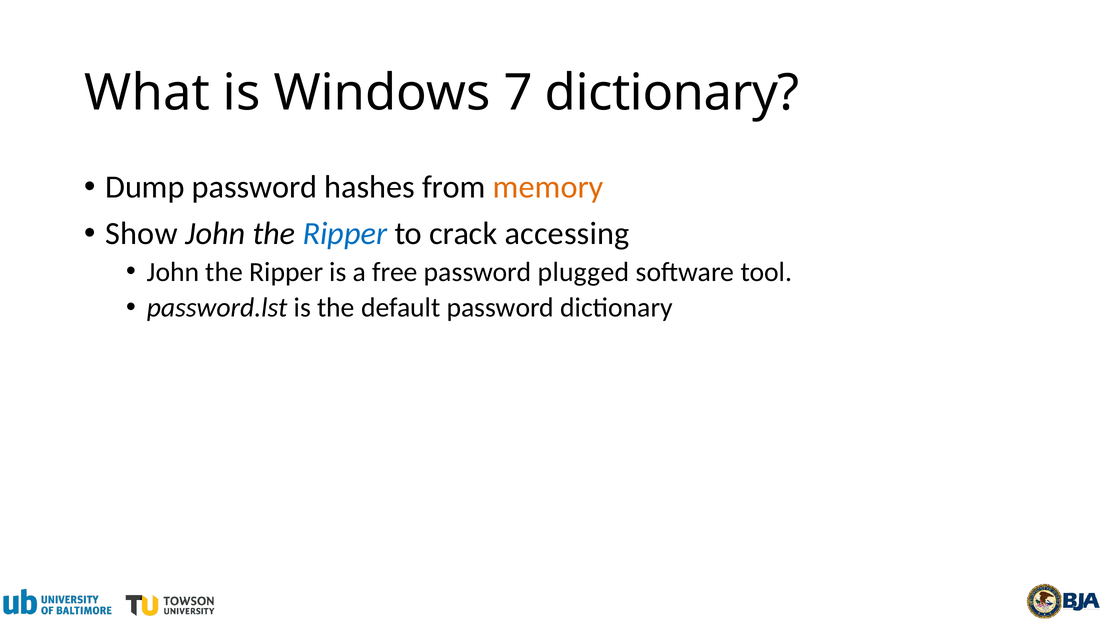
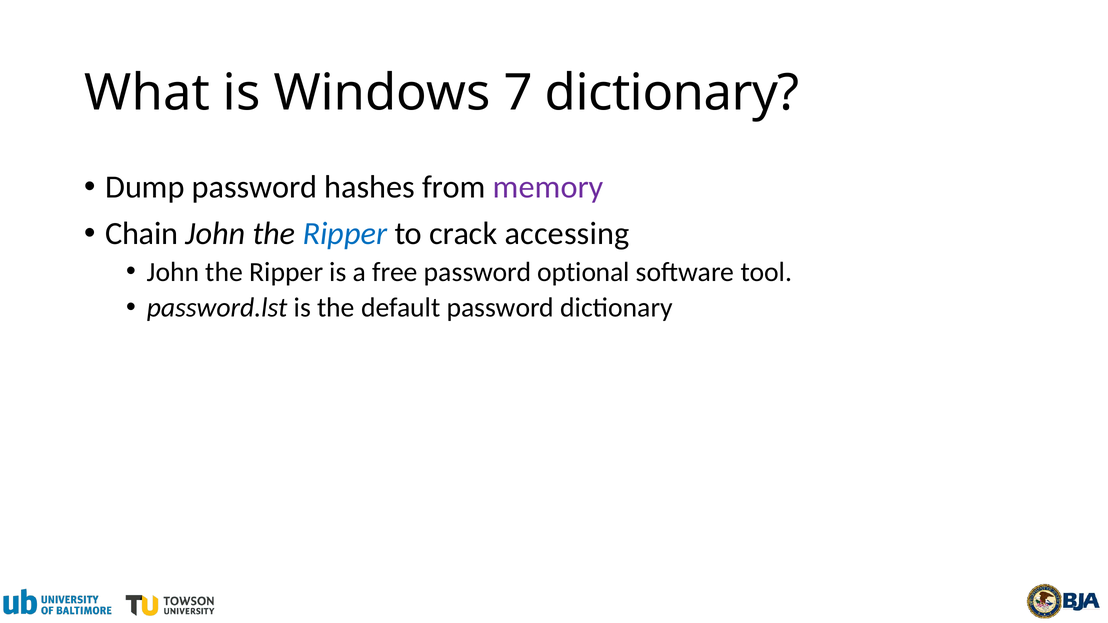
memory colour: orange -> purple
Show: Show -> Chain
plugged: plugged -> optional
